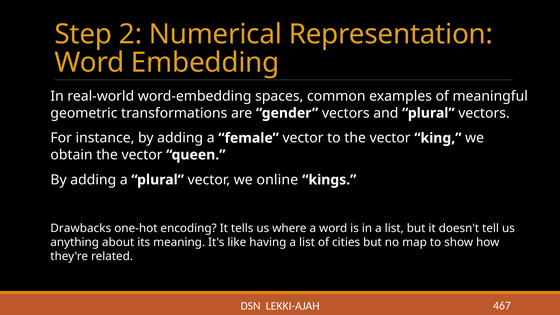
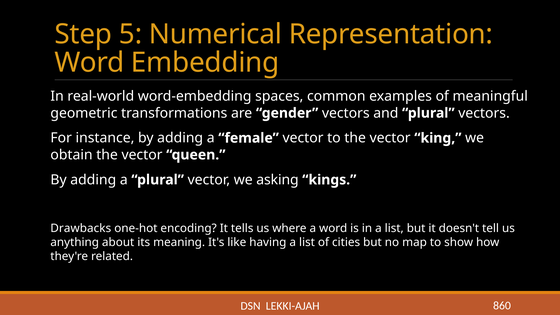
2: 2 -> 5
online: online -> asking
467: 467 -> 860
